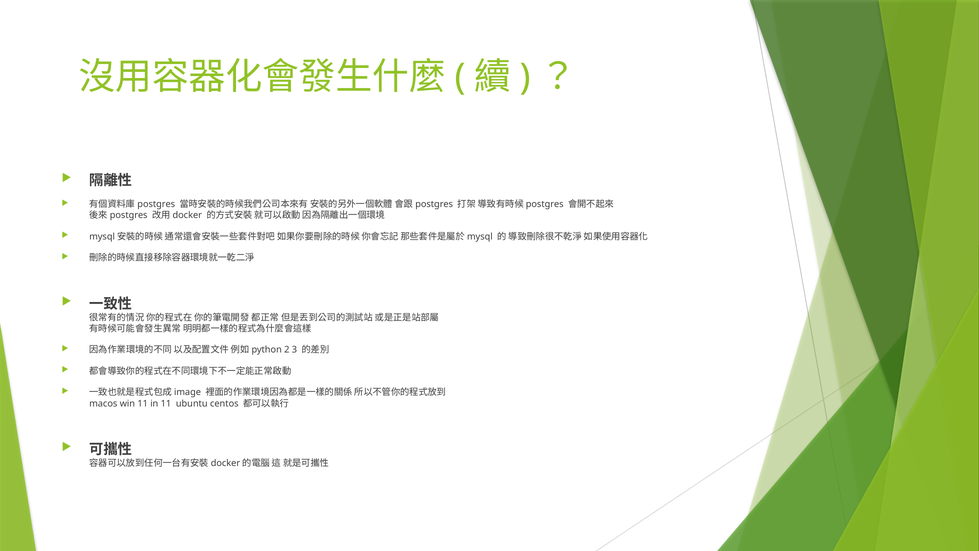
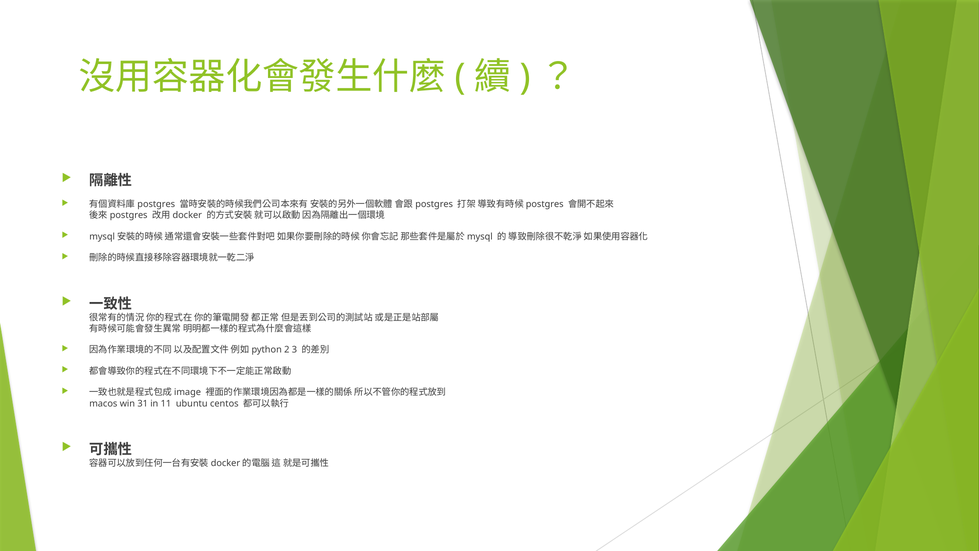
win 11: 11 -> 31
